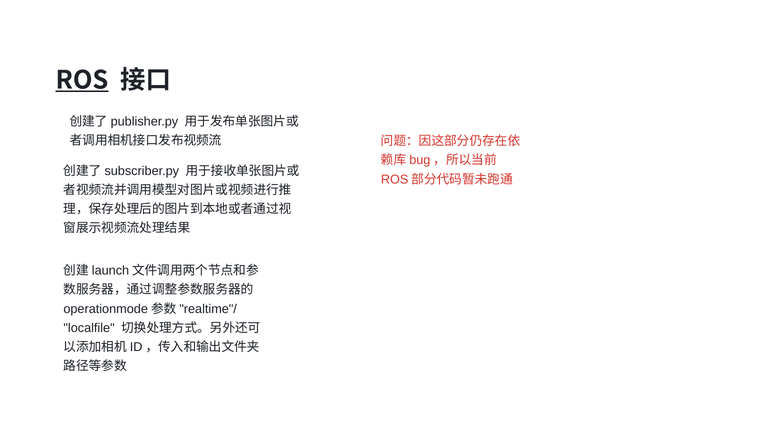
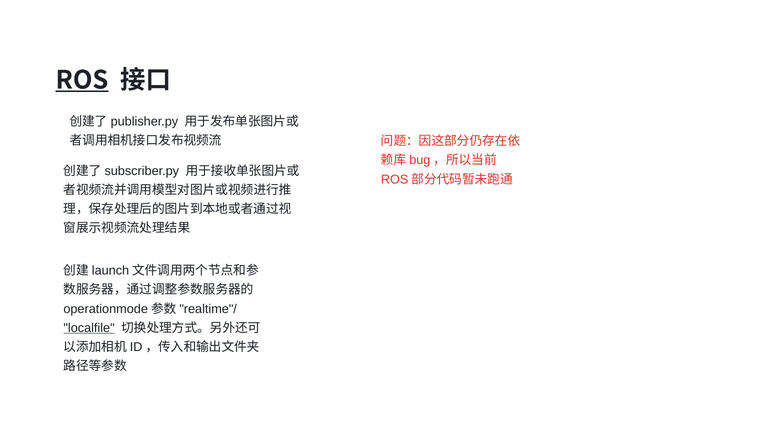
localfile underline: none -> present
